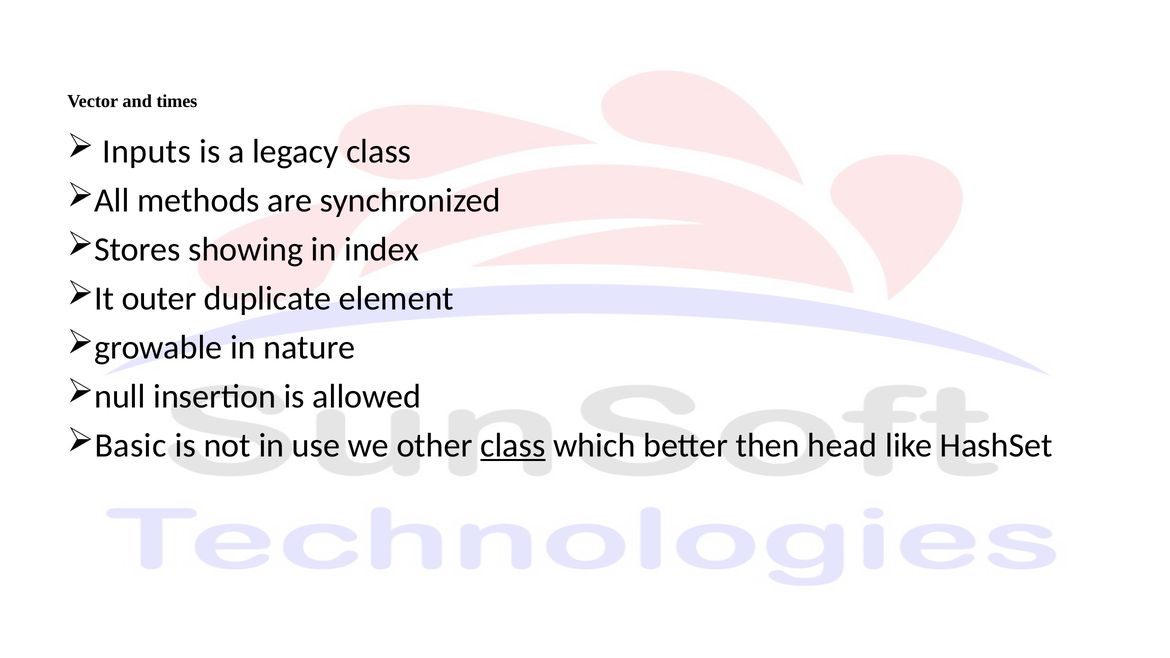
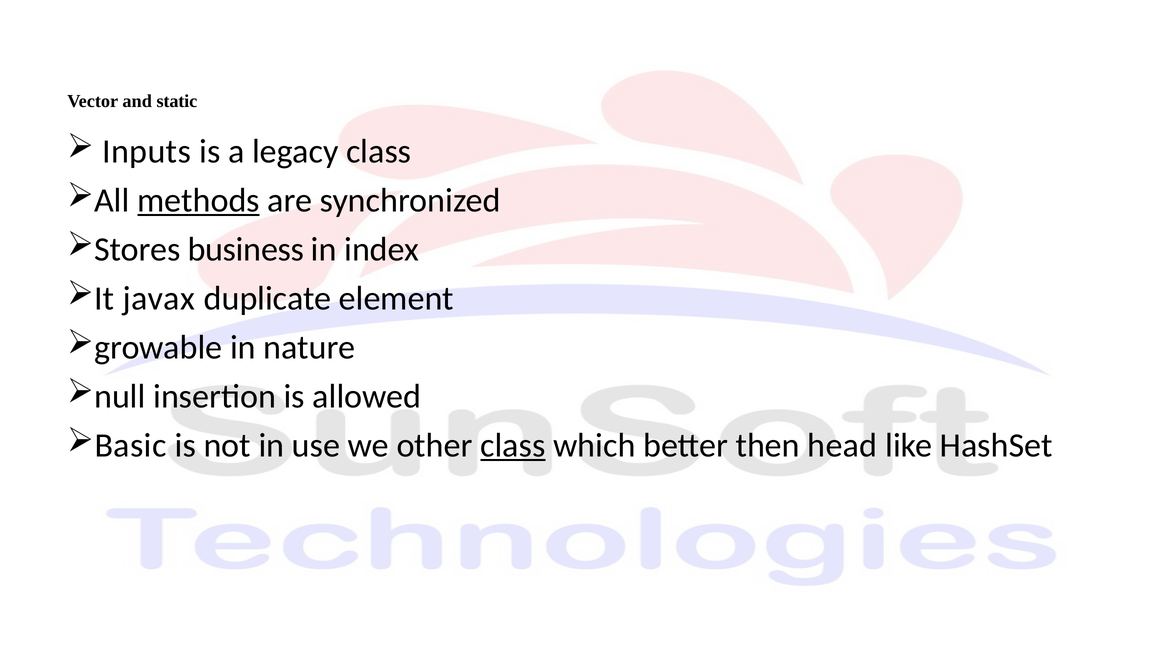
times: times -> static
methods underline: none -> present
showing: showing -> business
outer: outer -> javax
